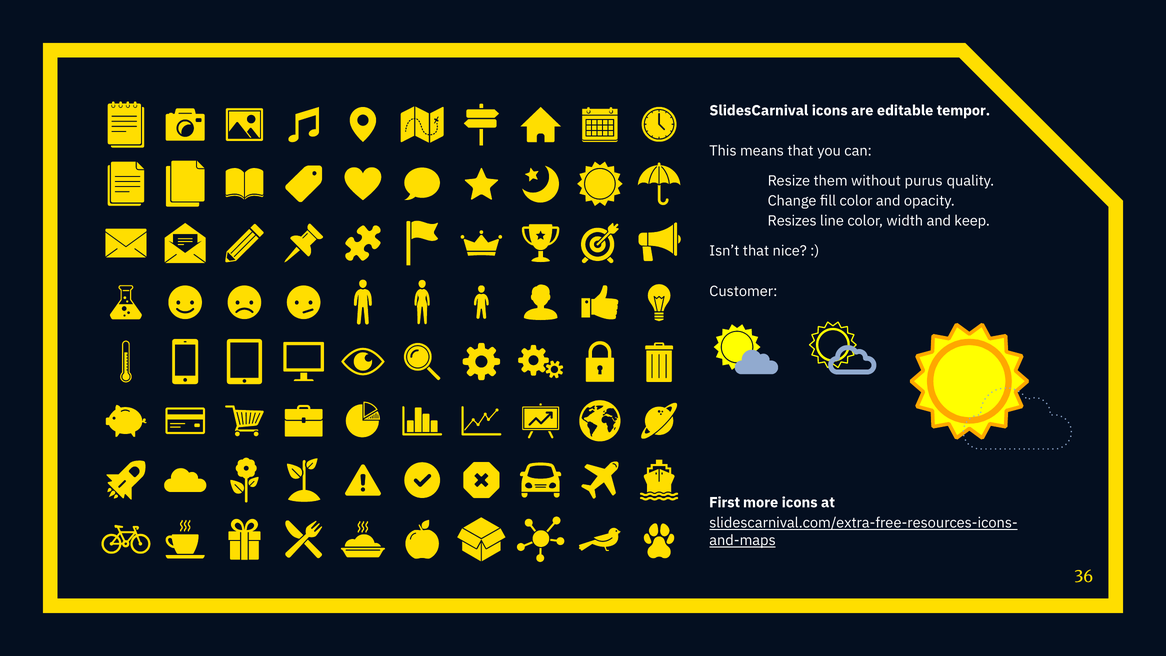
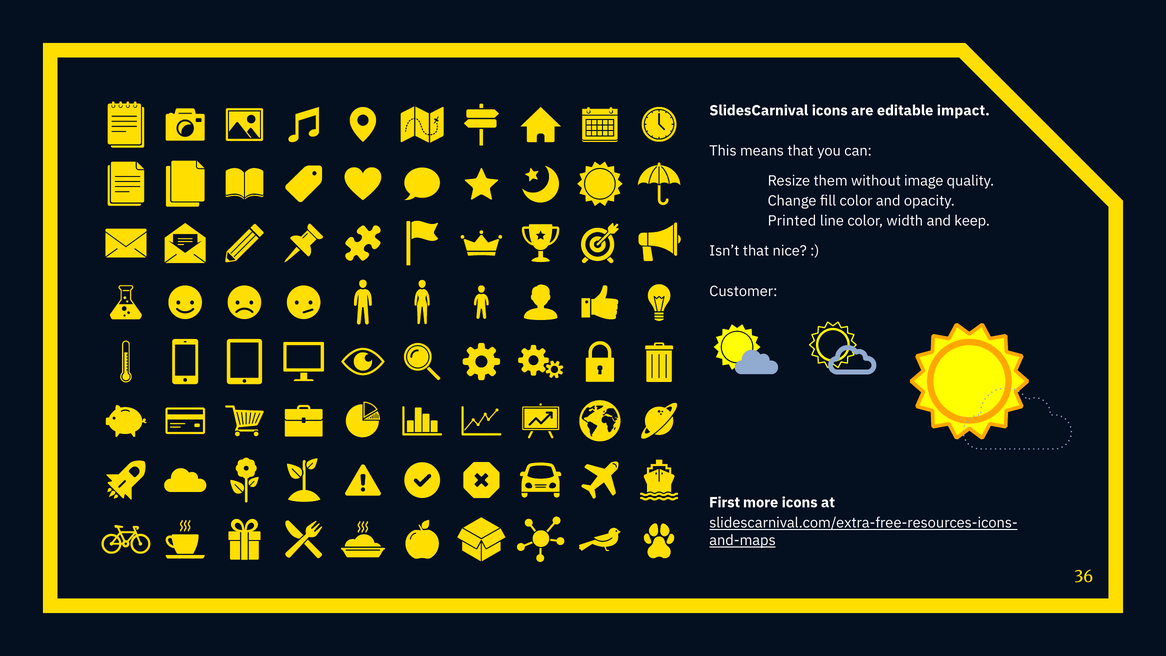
tempor: tempor -> impact
purus: purus -> image
Resizes: Resizes -> Printed
